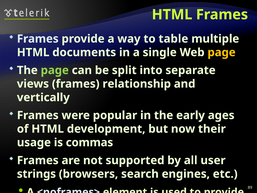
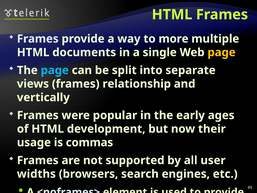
table: table -> more
page at (55, 70) colour: light green -> light blue
strings: strings -> widths
